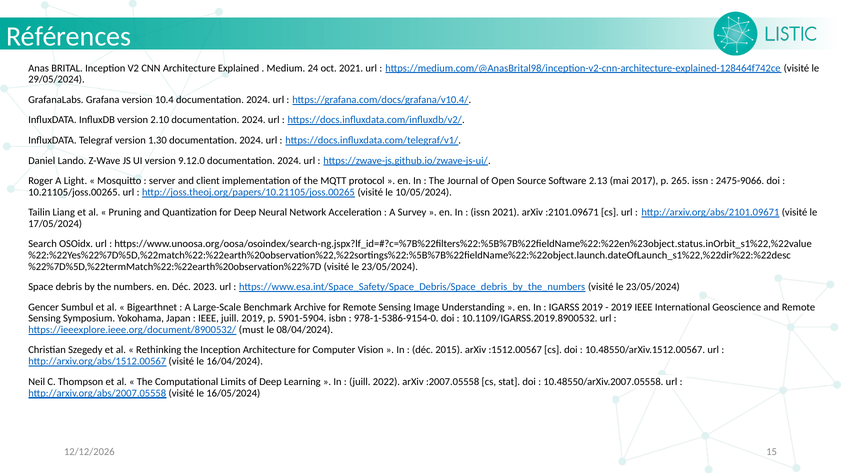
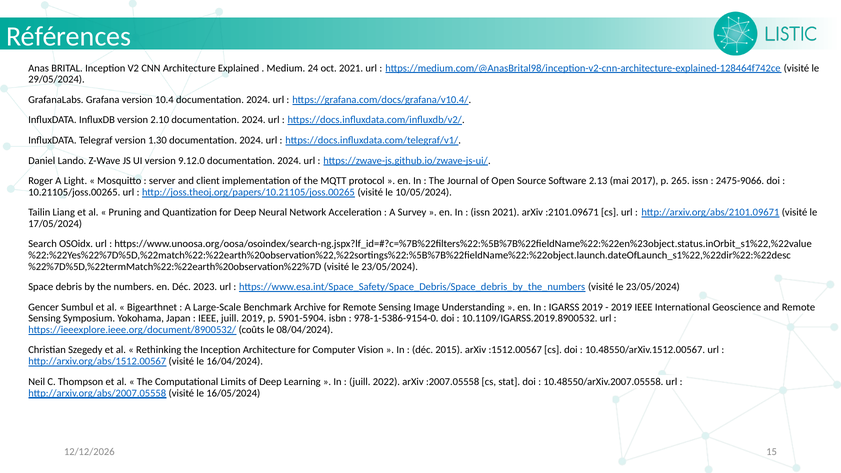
must: must -> coûts
